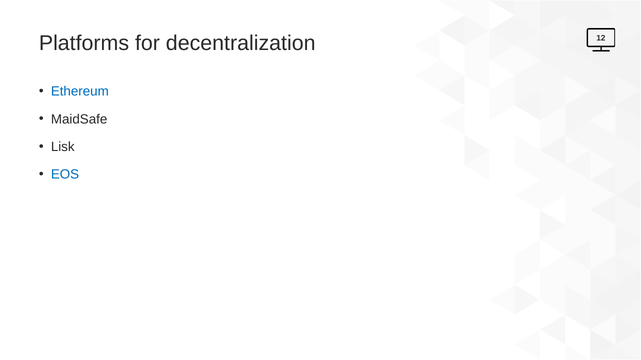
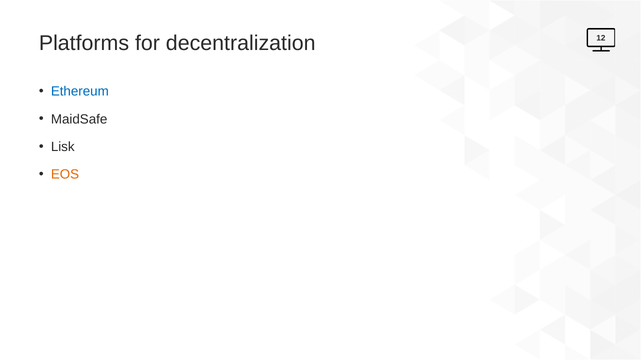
EOS colour: blue -> orange
